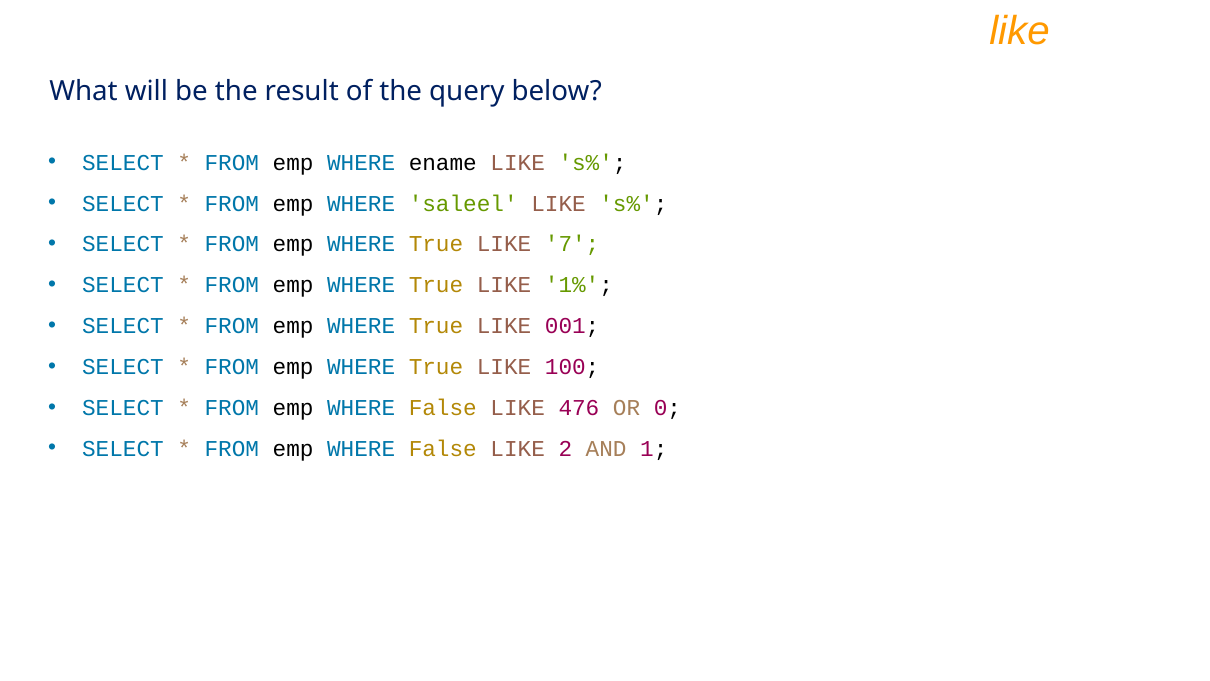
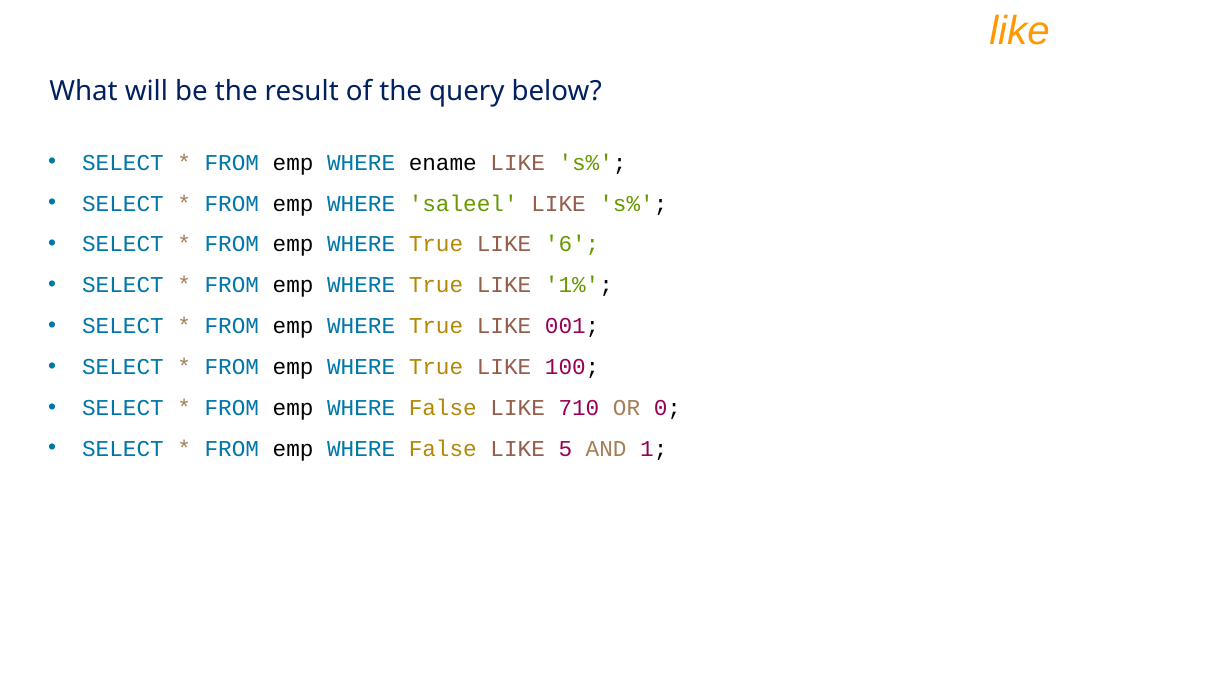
7: 7 -> 6
476: 476 -> 710
2: 2 -> 5
